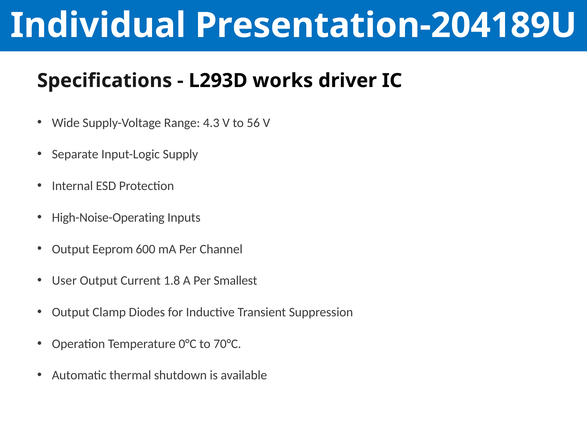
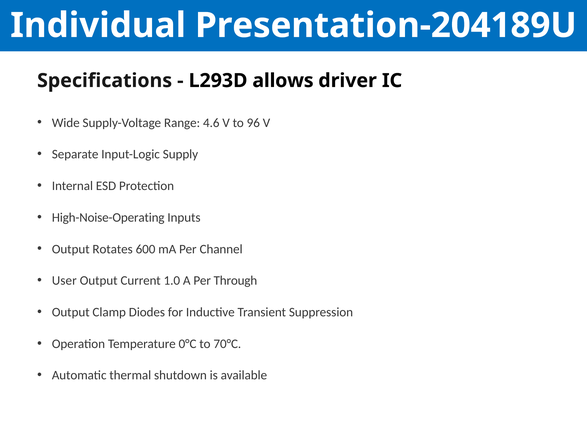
works: works -> allows
4.3: 4.3 -> 4.6
56: 56 -> 96
Eeprom: Eeprom -> Rotates
1.8: 1.8 -> 1.0
Smallest: Smallest -> Through
